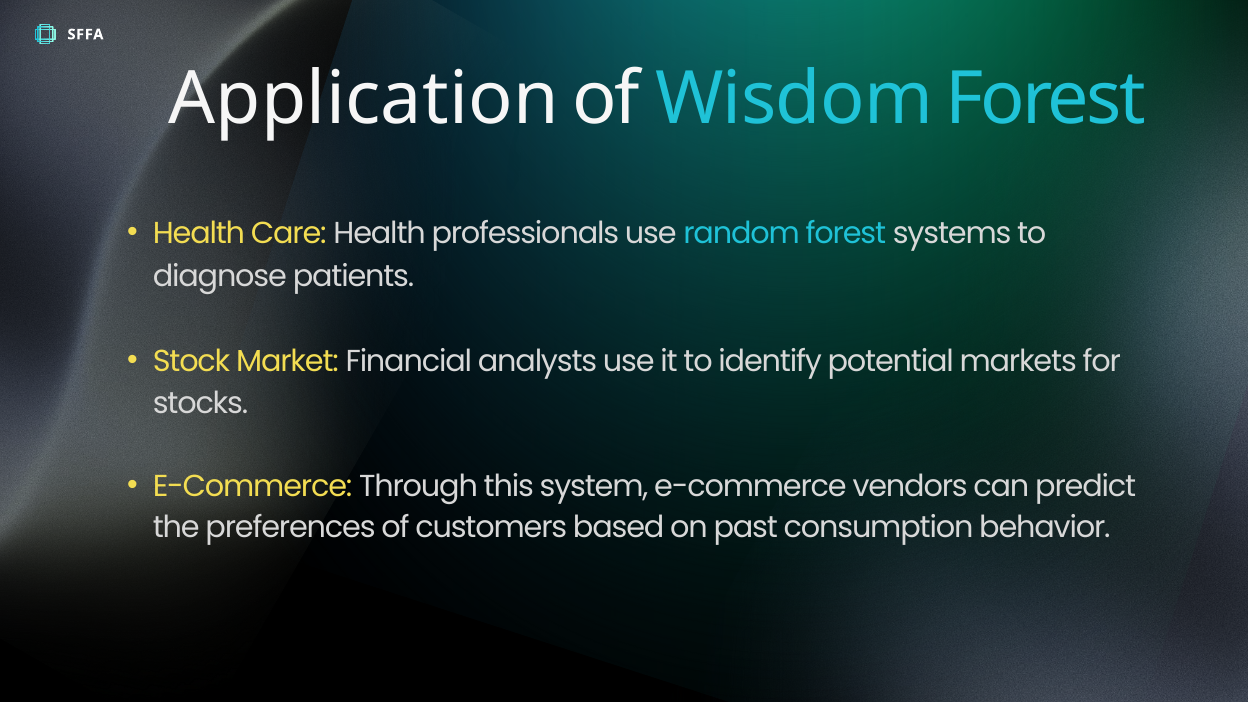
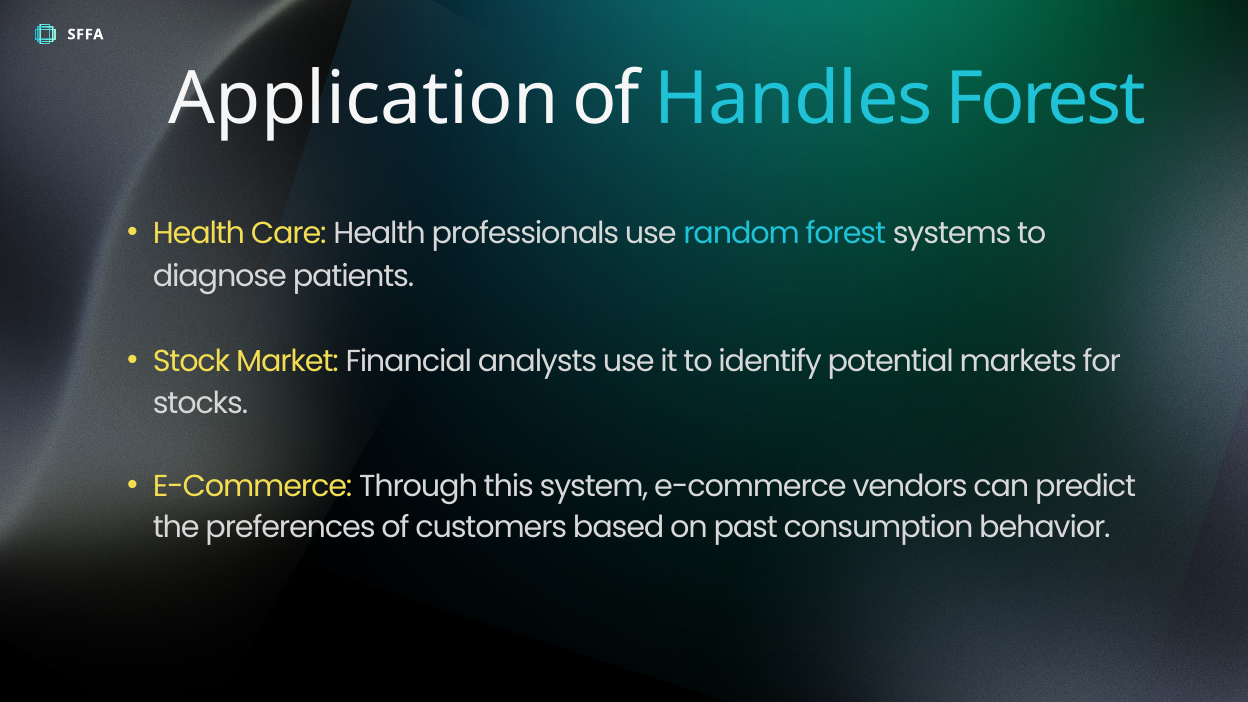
Wisdom: Wisdom -> Handles
